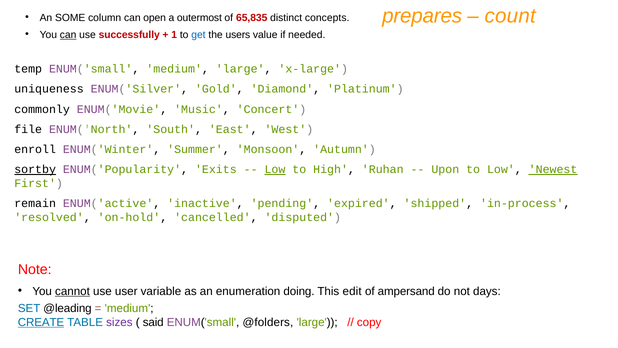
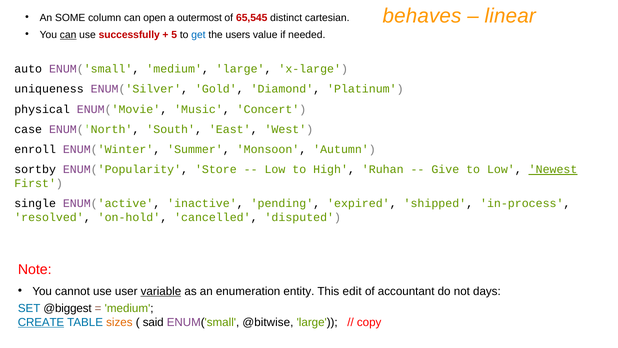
prepares: prepares -> behaves
count: count -> linear
65,835: 65,835 -> 65,545
concepts: concepts -> cartesian
1: 1 -> 5
temp: temp -> auto
commonly: commonly -> physical
file: file -> case
sortby underline: present -> none
Exits: Exits -> Store
Low at (275, 169) underline: present -> none
Upon: Upon -> Give
remain: remain -> single
cannot underline: present -> none
variable underline: none -> present
doing: doing -> entity
ampersand: ampersand -> accountant
@leading: @leading -> @biggest
sizes colour: purple -> orange
@folders: @folders -> @bitwise
